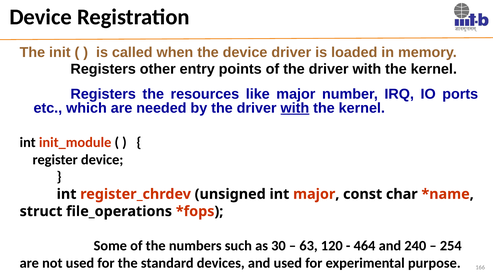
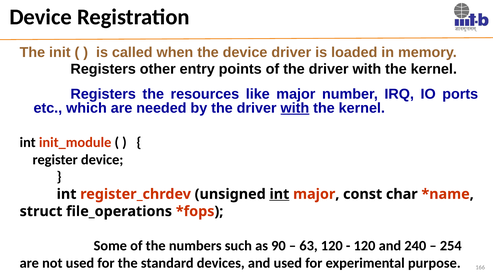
int at (279, 194) underline: none -> present
30: 30 -> 90
464 at (365, 246): 464 -> 120
